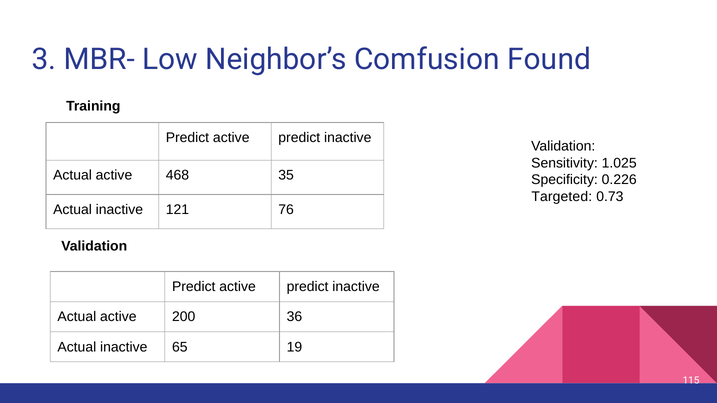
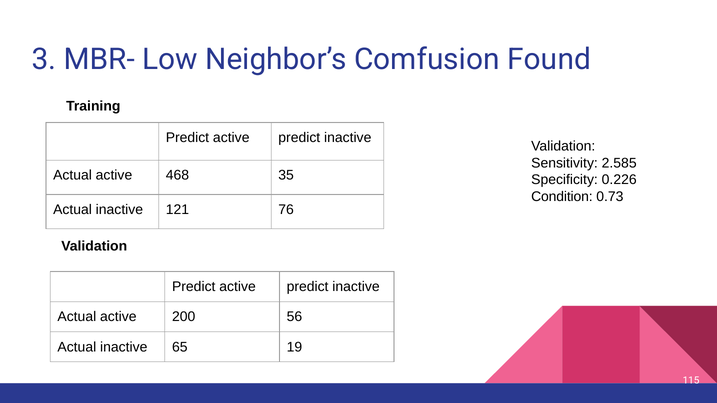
1.025: 1.025 -> 2.585
Targeted: Targeted -> Condition
36: 36 -> 56
